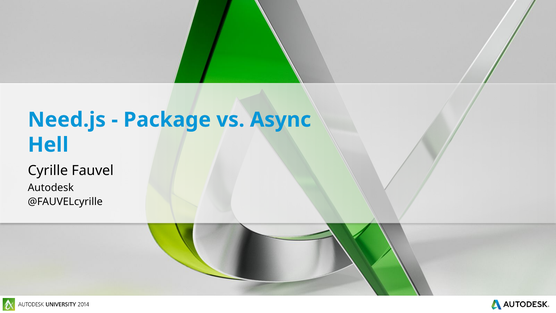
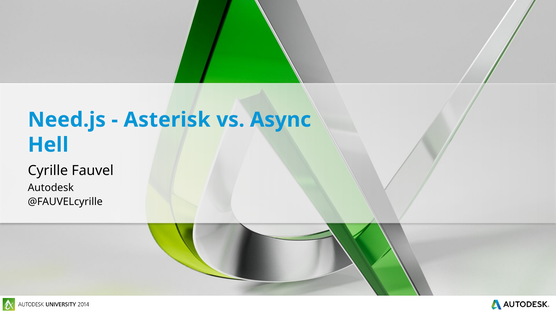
Package: Package -> Asterisk
